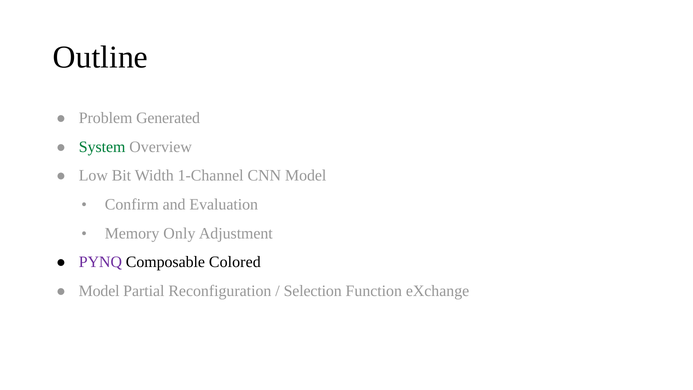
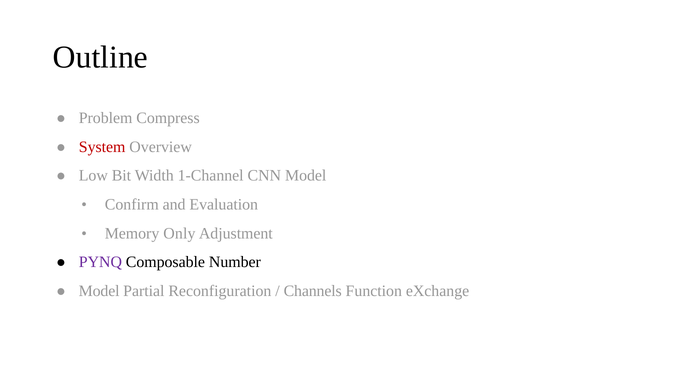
Generated: Generated -> Compress
System colour: green -> red
Colored: Colored -> Number
Selection: Selection -> Channels
